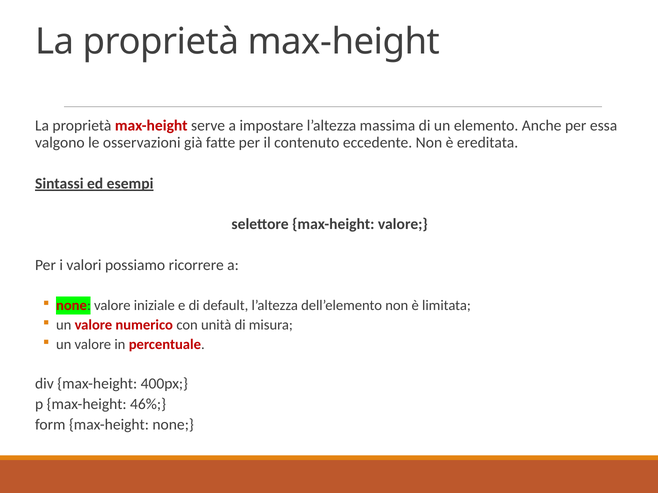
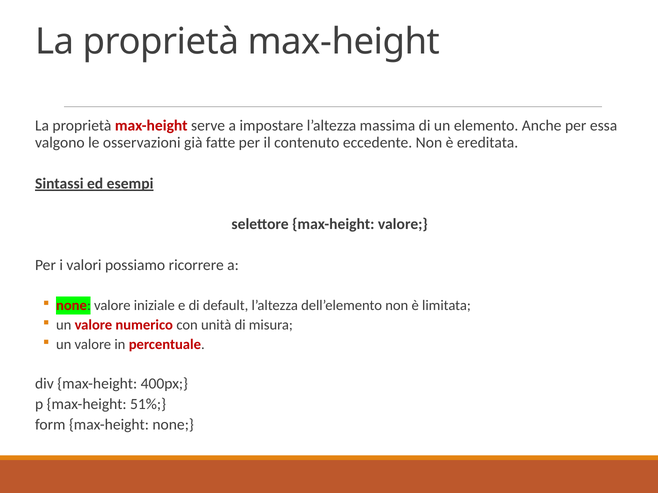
46%: 46% -> 51%
